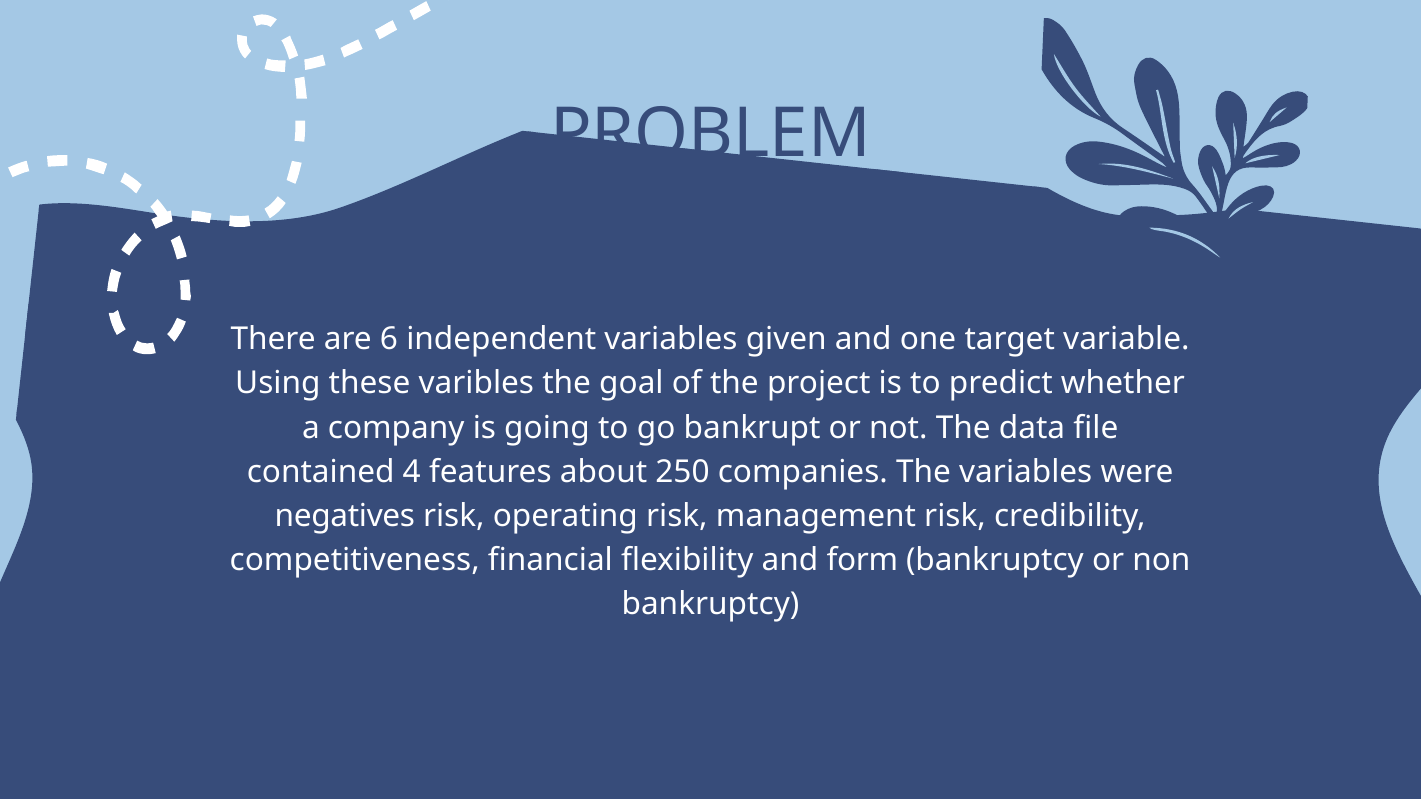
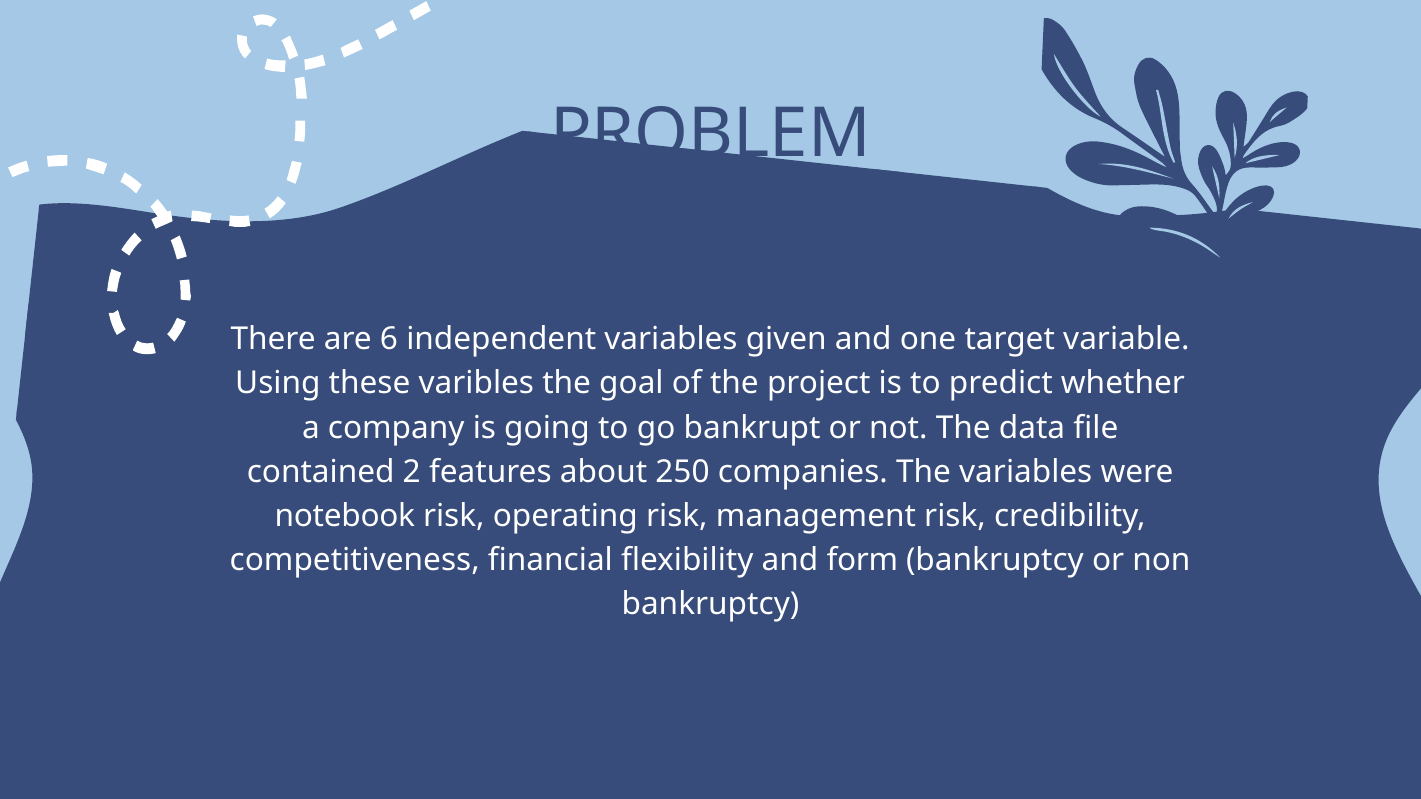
4: 4 -> 2
negatives: negatives -> notebook
